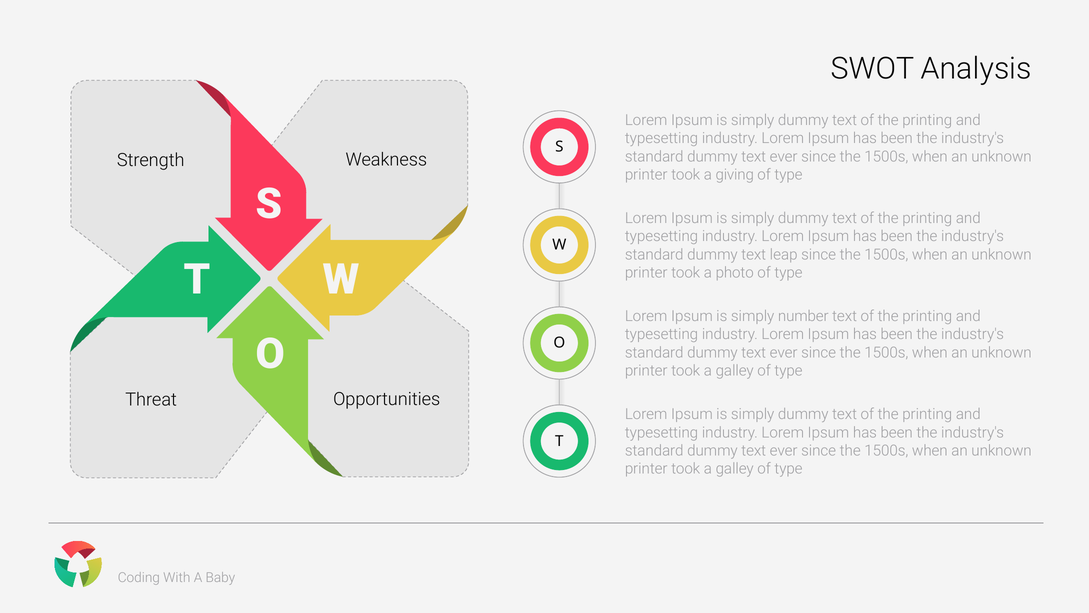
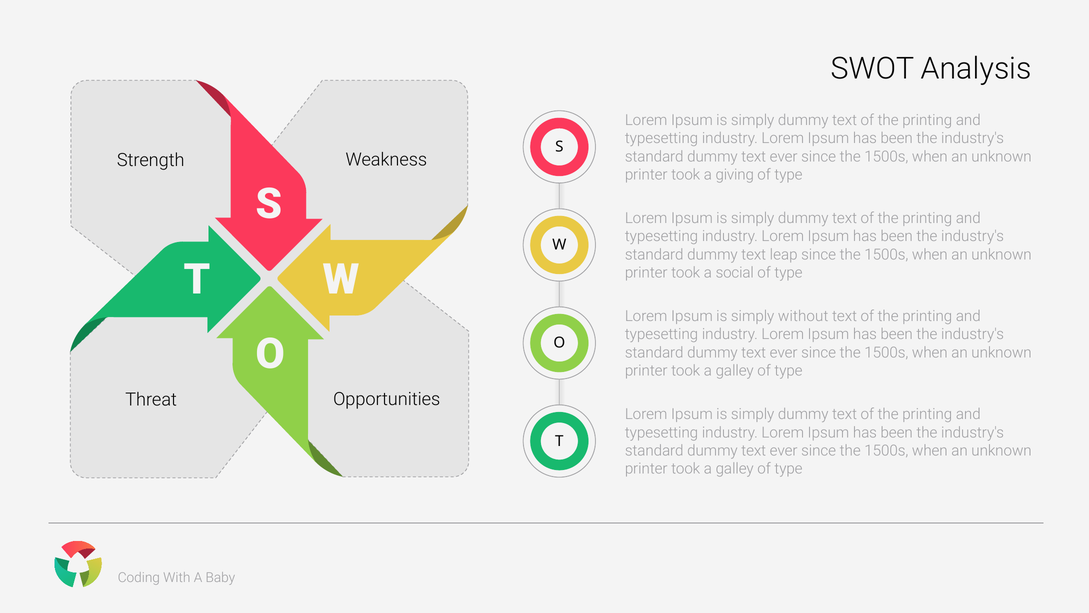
photo: photo -> social
number: number -> without
